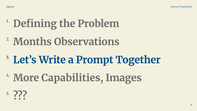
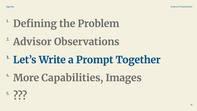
Months: Months -> Advisor
